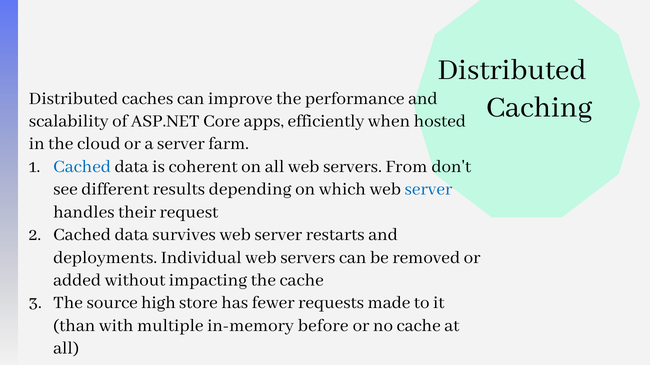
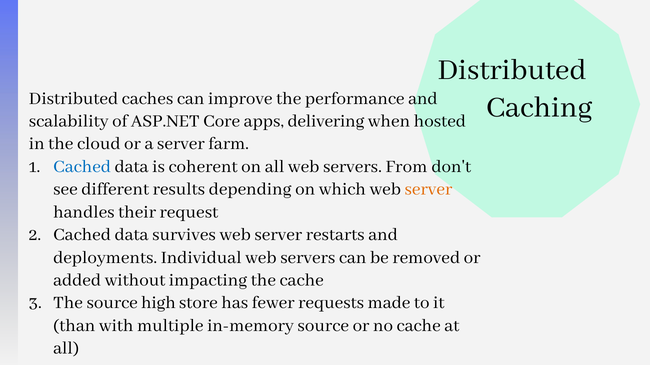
efficiently: efficiently -> delivering
server at (428, 189) colour: blue -> orange
in-memory before: before -> source
